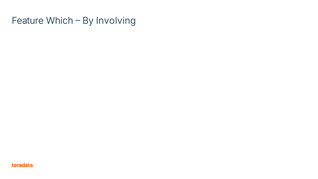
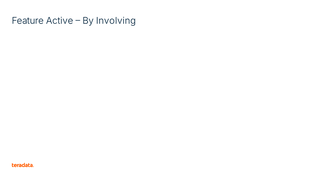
Which: Which -> Active
